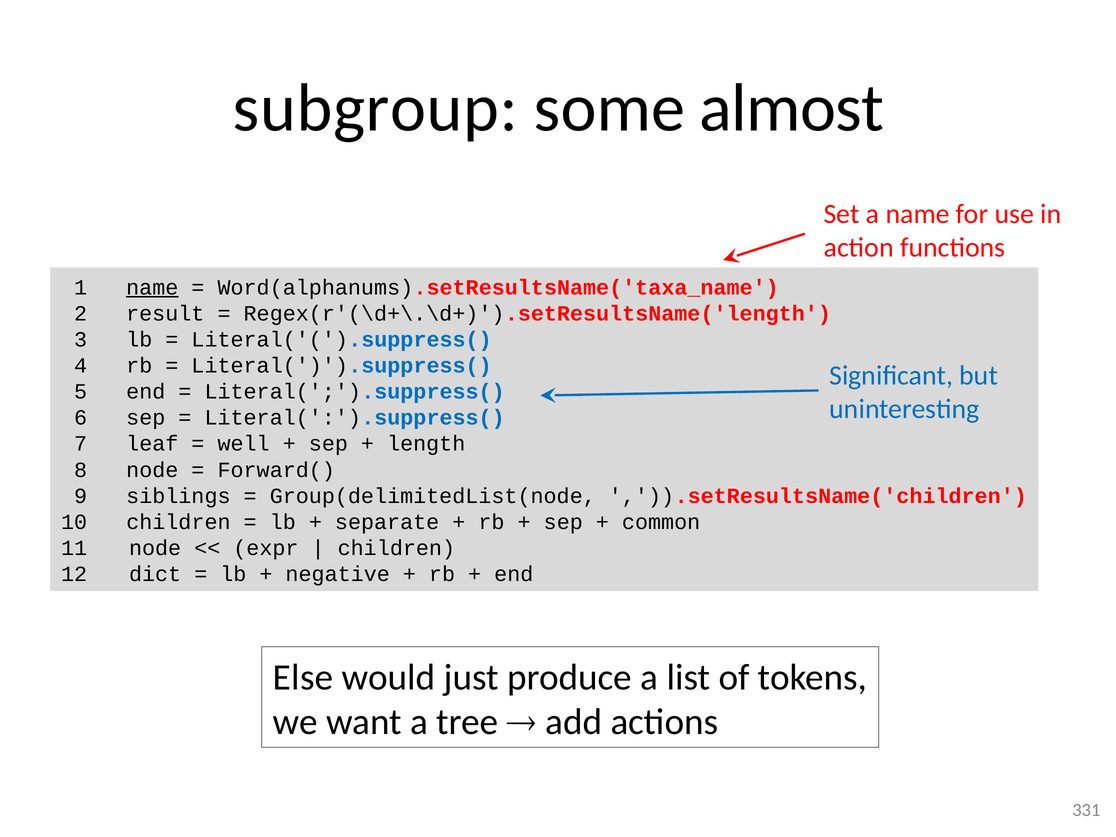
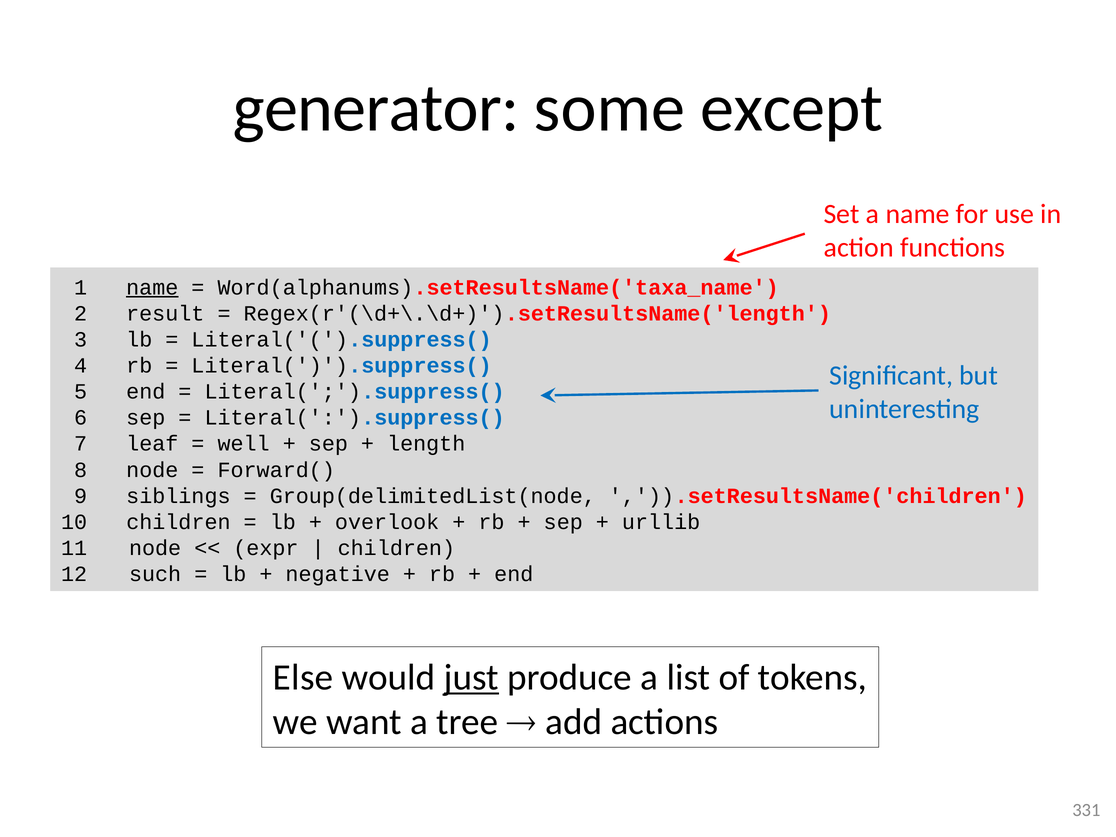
subgroup: subgroup -> generator
almost: almost -> except
separate: separate -> overlook
common: common -> urllib
dict: dict -> such
just underline: none -> present
